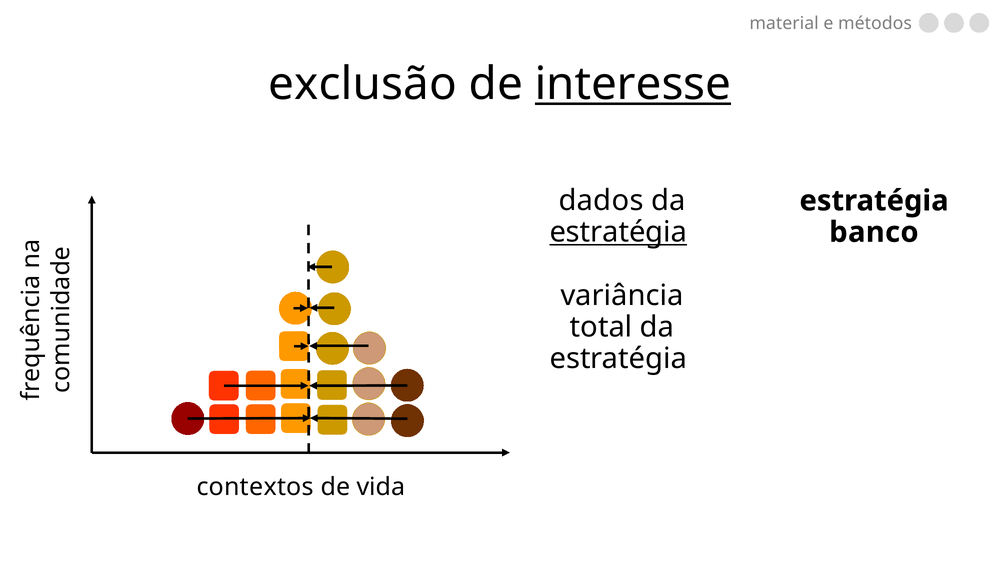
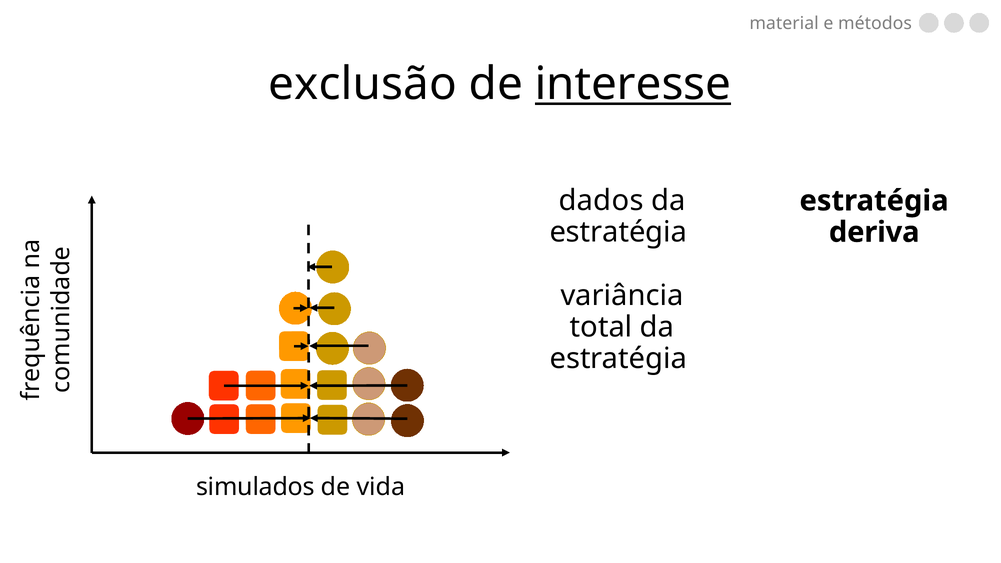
estratégia at (618, 232) underline: present -> none
banco: banco -> deriva
contextos: contextos -> simulados
